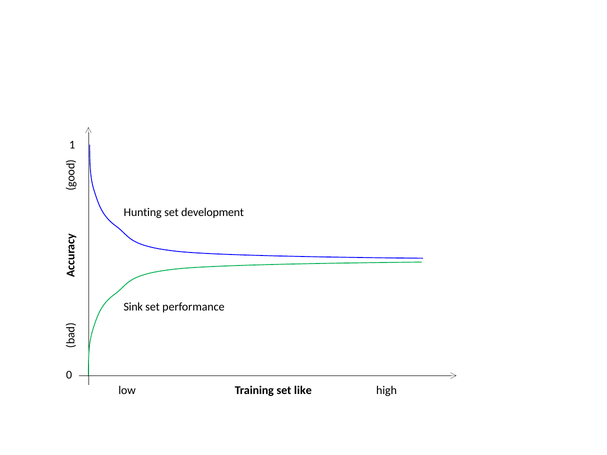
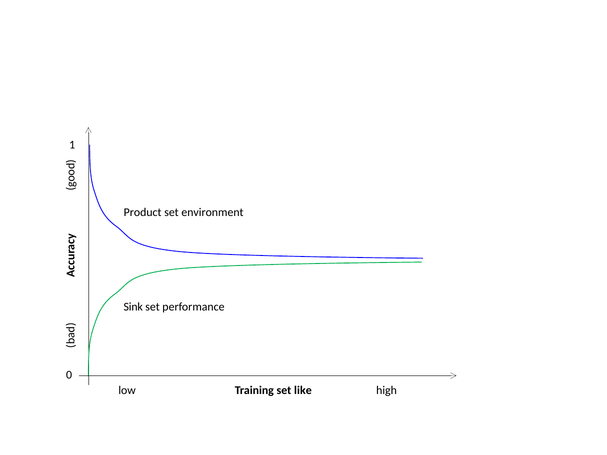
Hunting: Hunting -> Product
development: development -> environment
